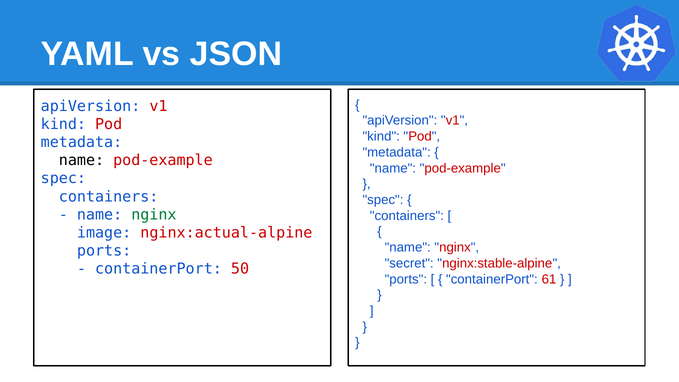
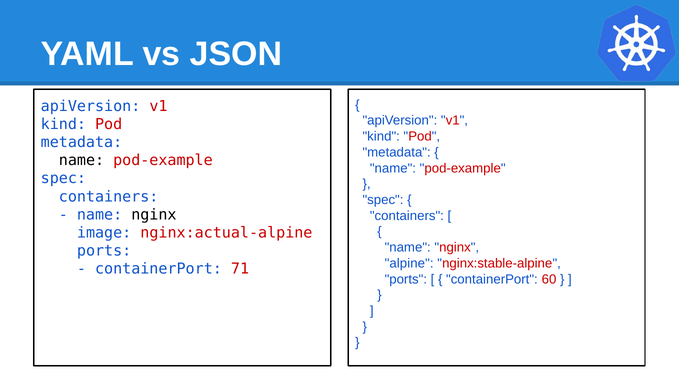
nginx at (154, 215) colour: green -> black
secret: secret -> alpine
50: 50 -> 71
61: 61 -> 60
